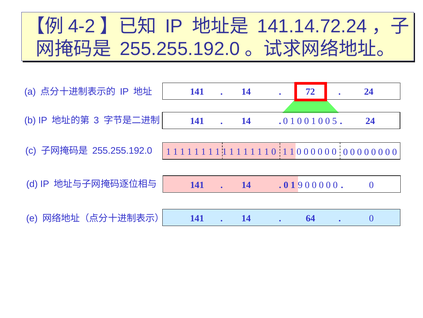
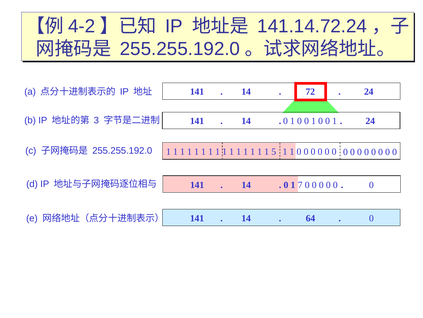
5 at (335, 121): 5 -> 1
1 1 1 0: 0 -> 5
9: 9 -> 7
